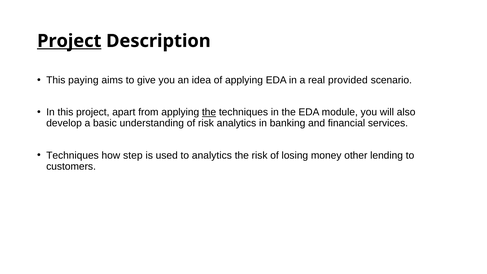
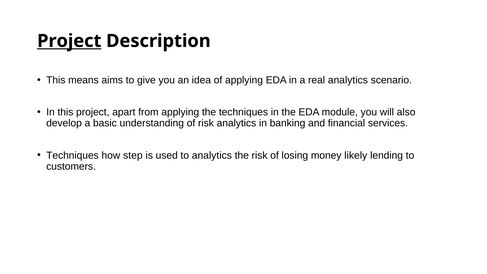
paying: paying -> means
real provided: provided -> analytics
the at (209, 112) underline: present -> none
other: other -> likely
